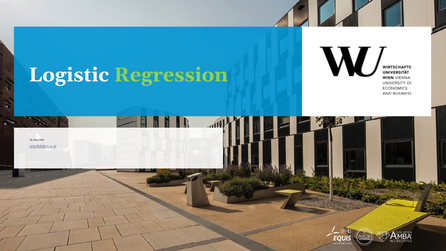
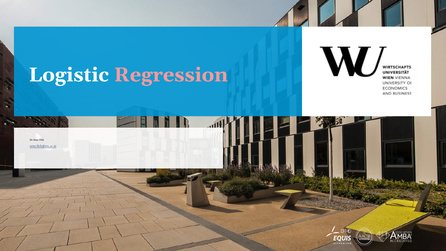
Regression colour: light green -> pink
